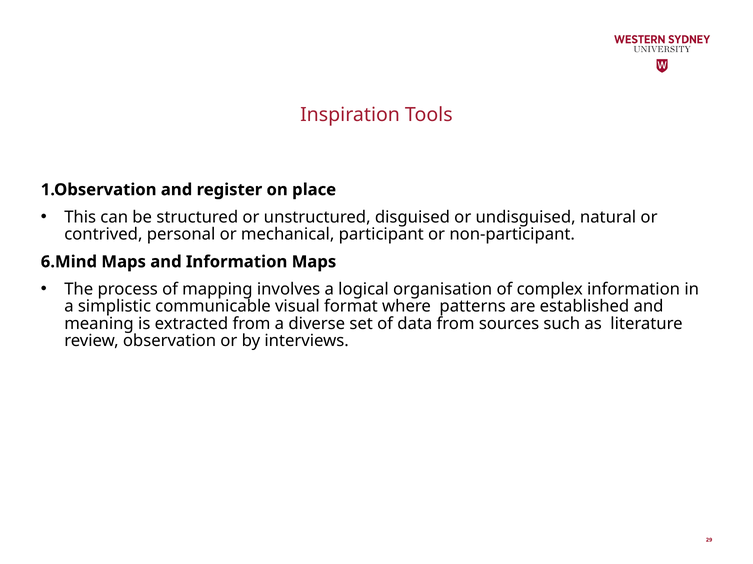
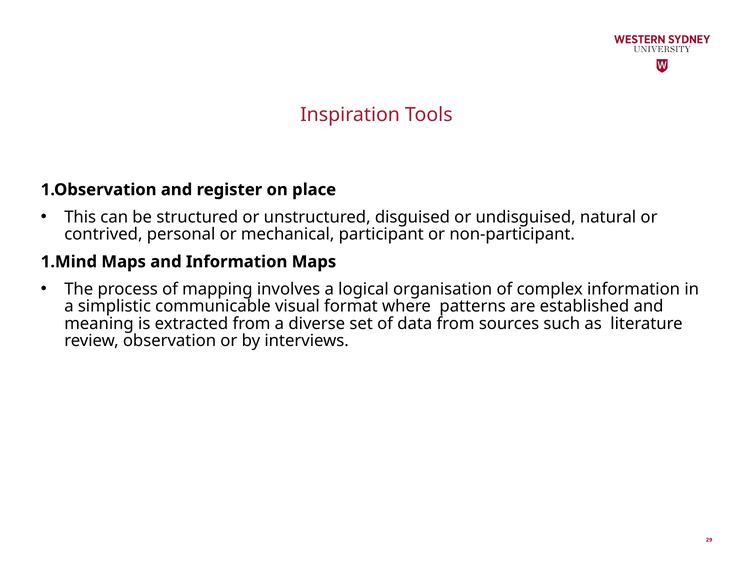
6.Mind: 6.Mind -> 1.Mind
